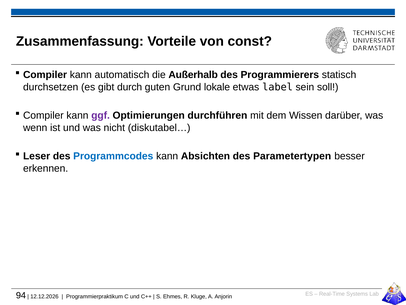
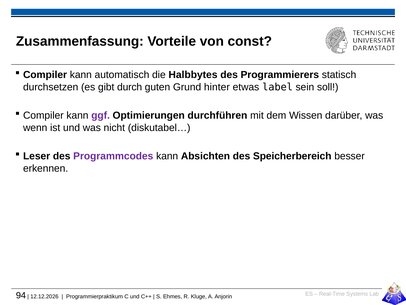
Außerhalb: Außerhalb -> Halbbytes
lokale: lokale -> hinter
Programmcodes colour: blue -> purple
Parametertypen: Parametertypen -> Speicherbereich
